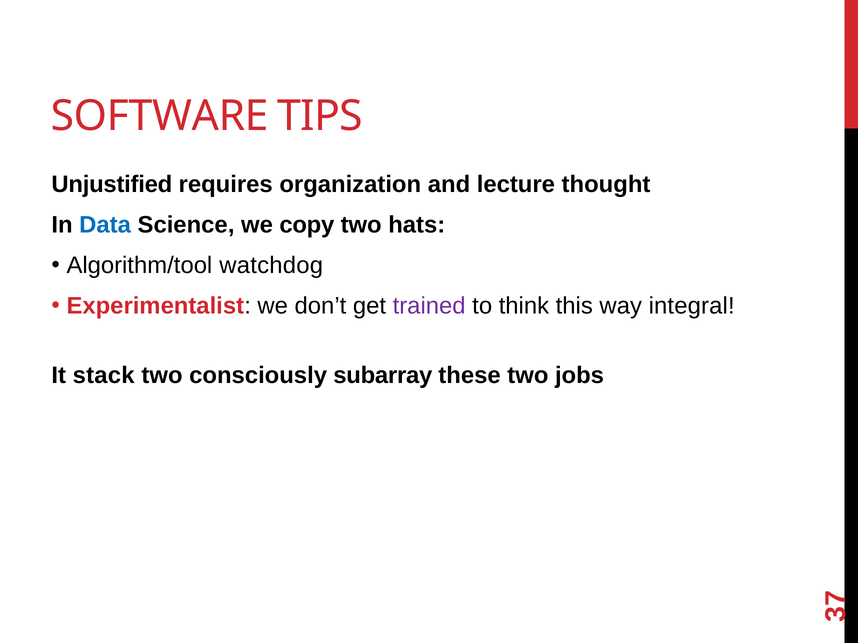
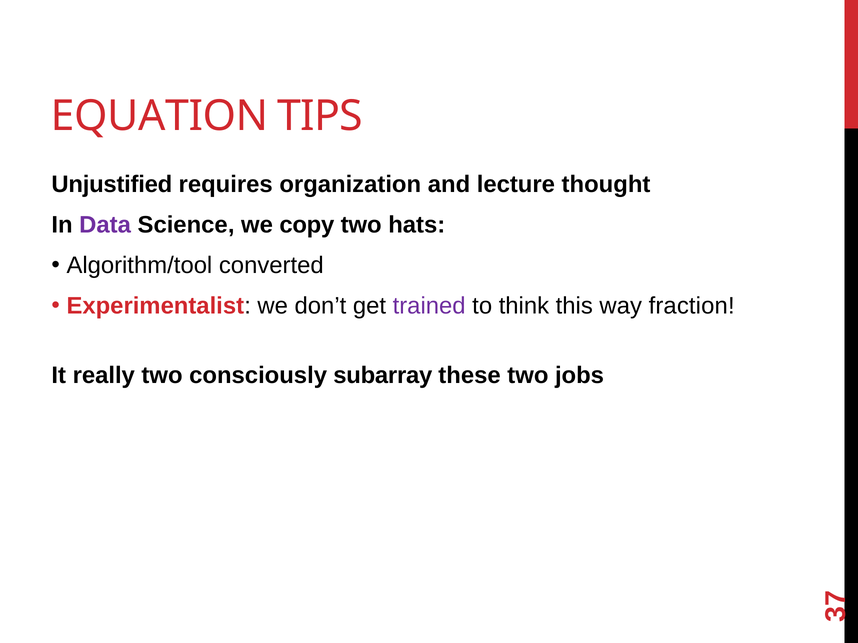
SOFTWARE: SOFTWARE -> EQUATION
Data colour: blue -> purple
watchdog: watchdog -> converted
integral: integral -> fraction
stack: stack -> really
